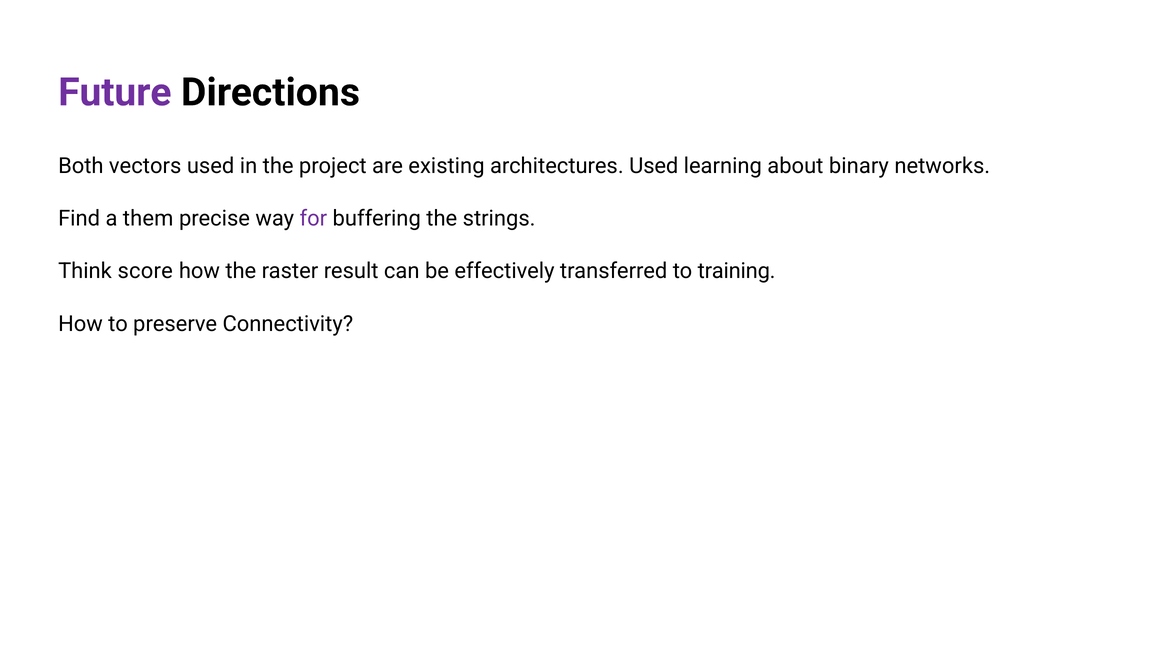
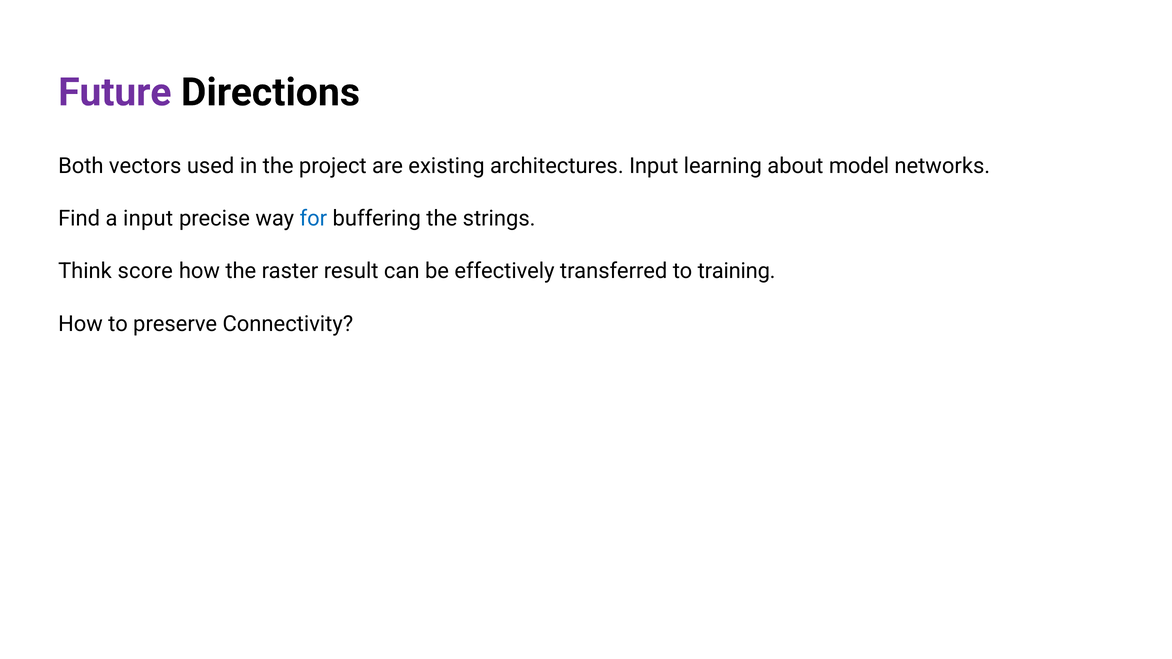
architectures Used: Used -> Input
binary: binary -> model
a them: them -> input
for colour: purple -> blue
